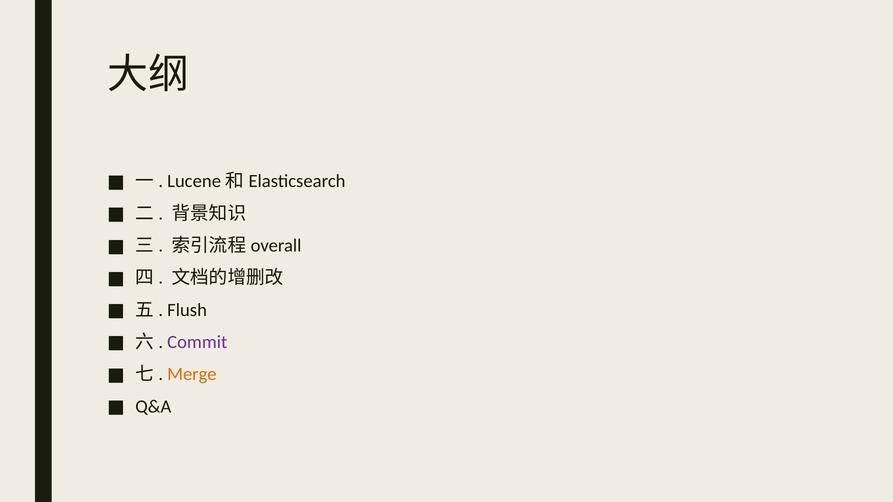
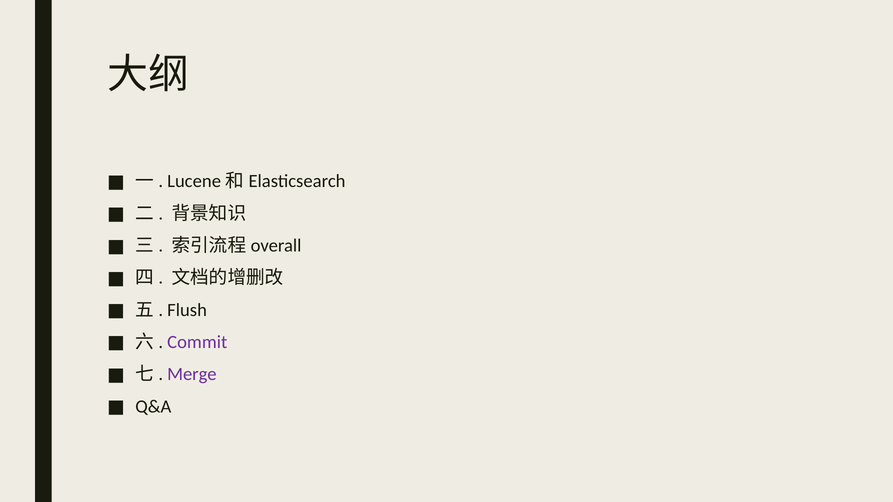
Merge colour: orange -> purple
